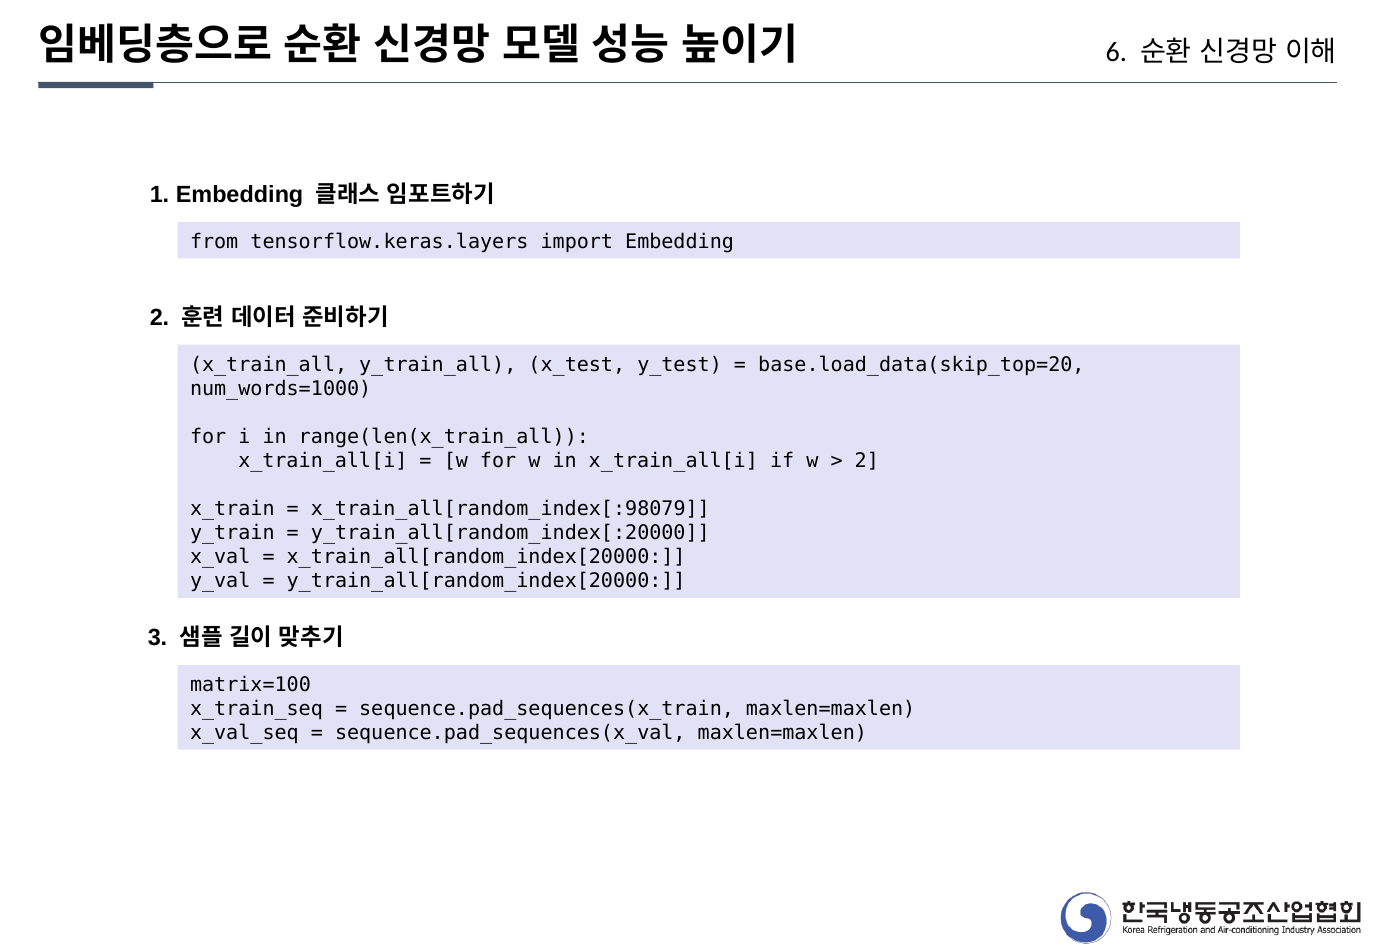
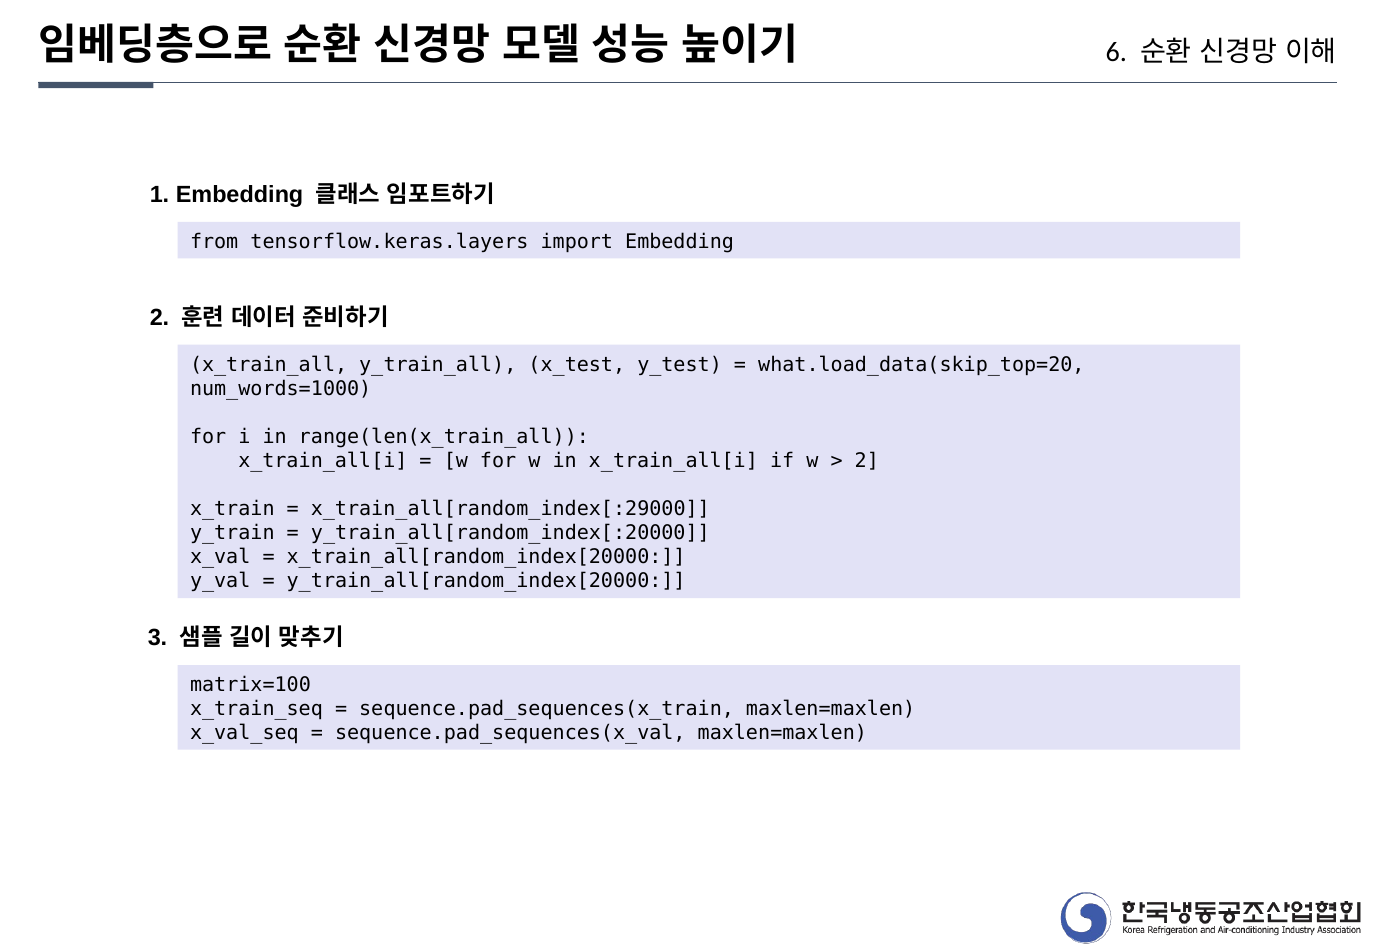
base.load_data(skip_top=20: base.load_data(skip_top=20 -> what.load_data(skip_top=20
x_train_all[random_index[:98079: x_train_all[random_index[:98079 -> x_train_all[random_index[:29000
